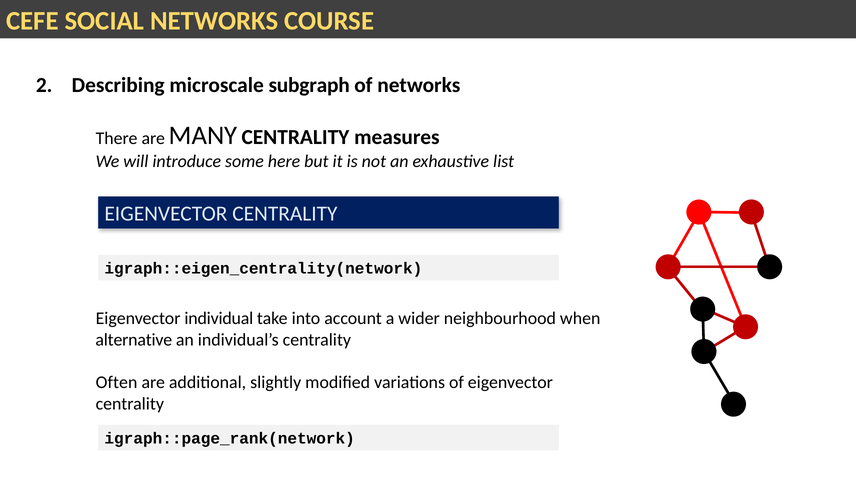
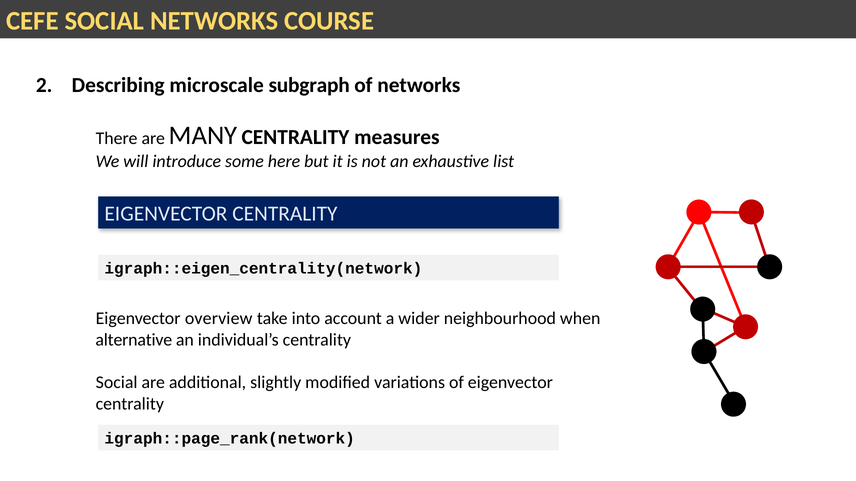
individual: individual -> overview
Often at (117, 383): Often -> Social
